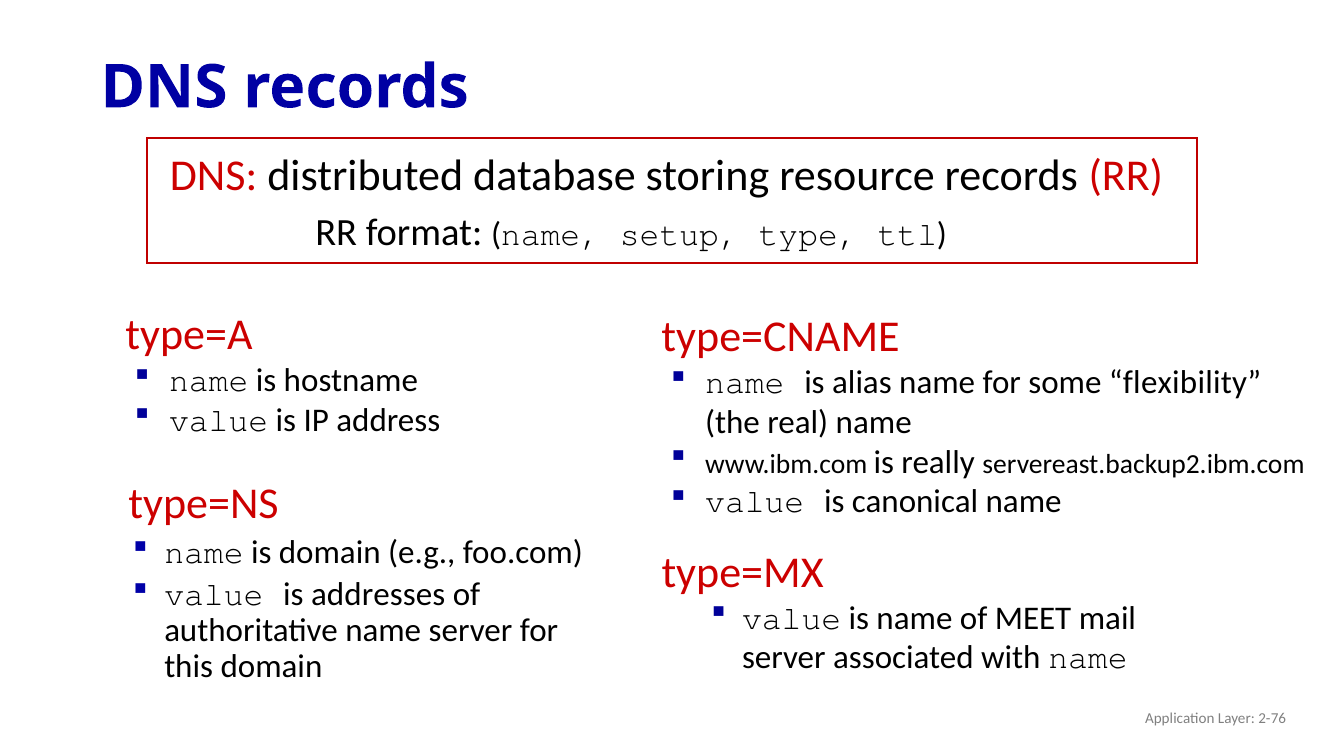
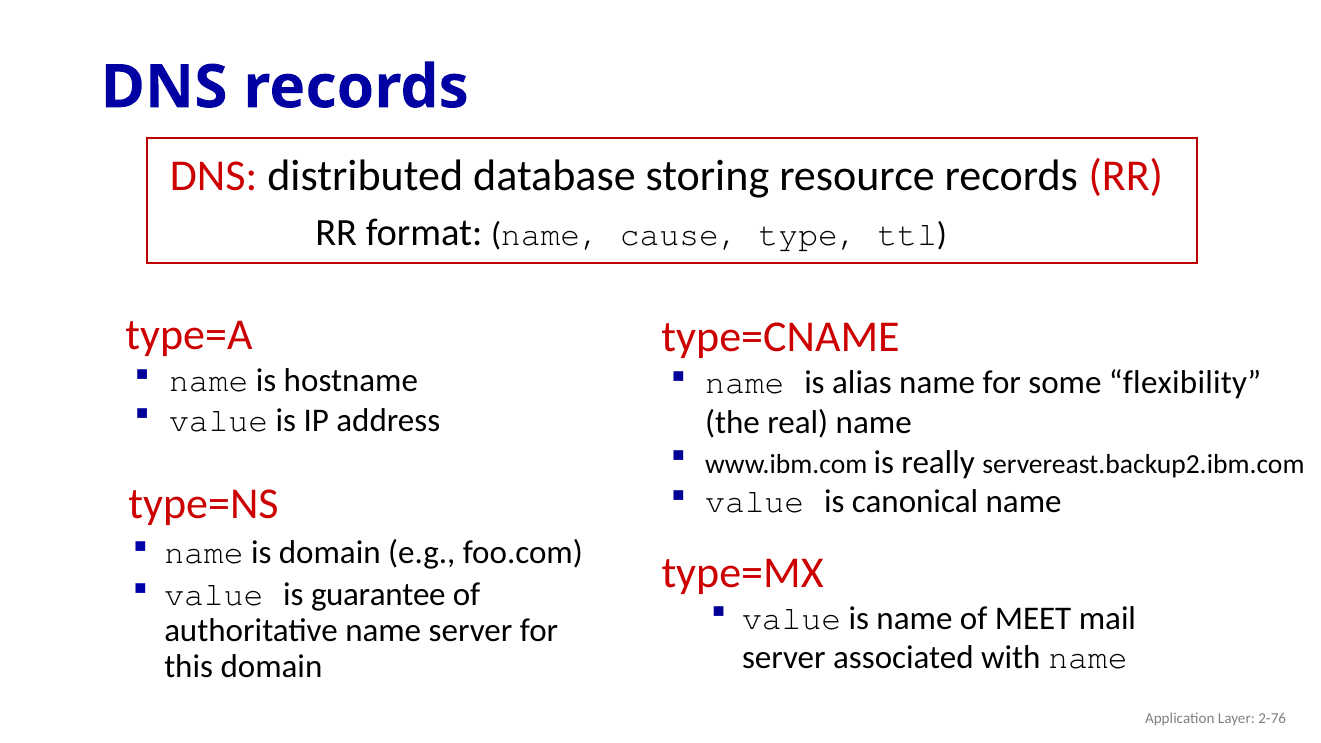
setup: setup -> cause
addresses: addresses -> guarantee
